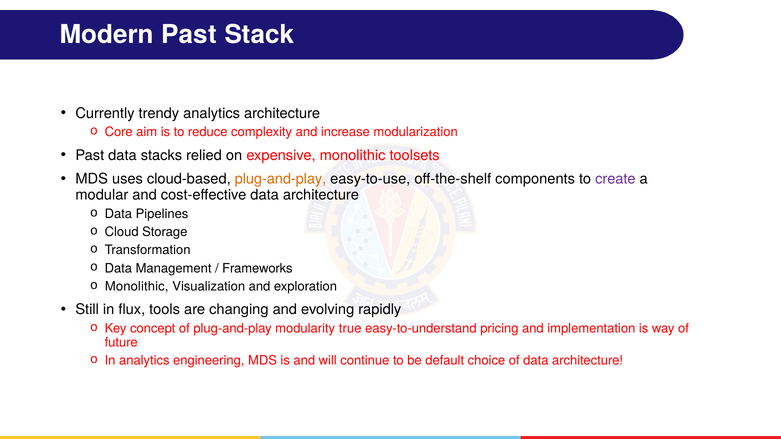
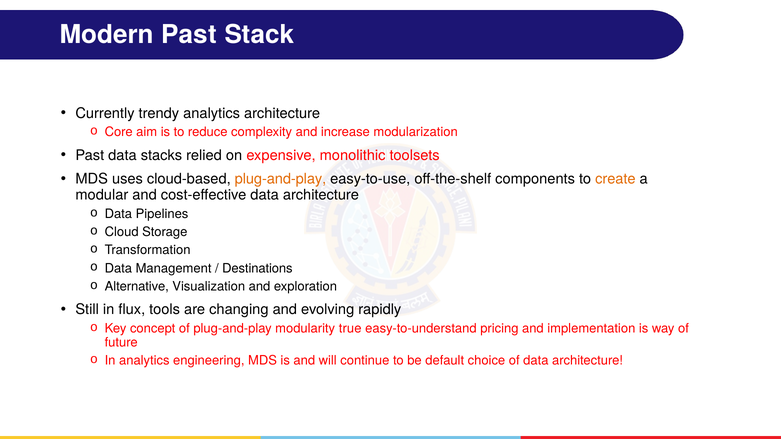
create colour: purple -> orange
Frameworks: Frameworks -> Destinations
Monolithic at (137, 287): Monolithic -> Alternative
